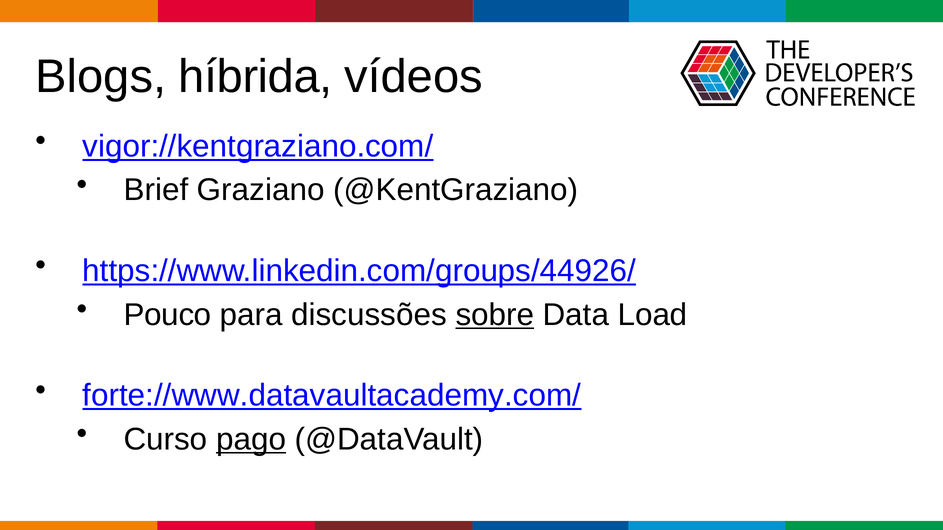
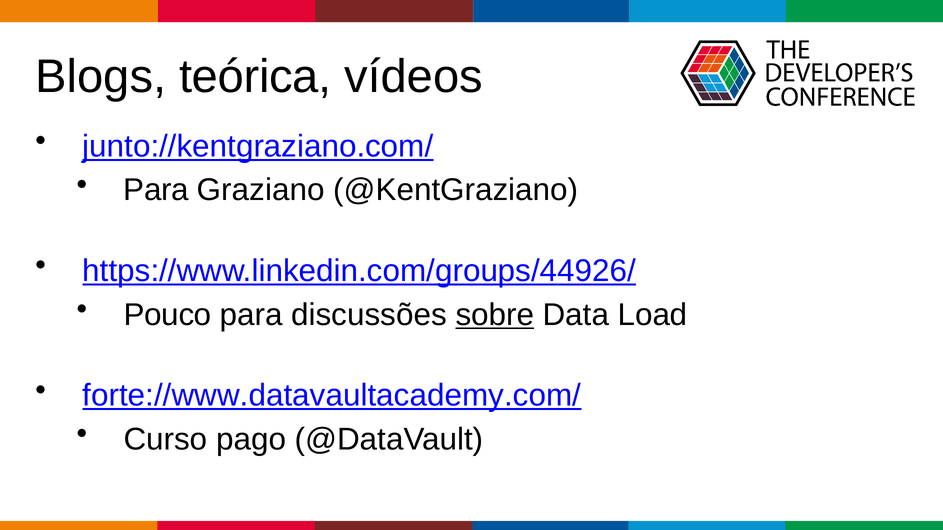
híbrida: híbrida -> teórica
vigor://kentgraziano.com/: vigor://kentgraziano.com/ -> junto://kentgraziano.com/
Brief at (156, 190): Brief -> Para
pago underline: present -> none
